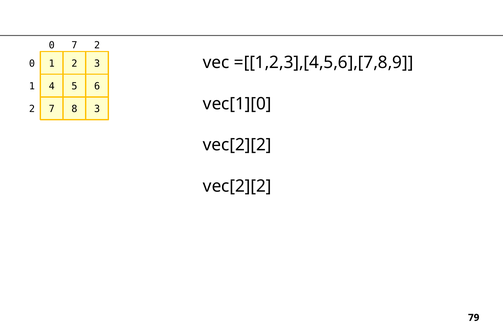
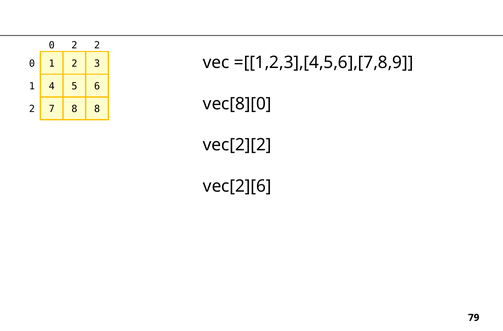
0 7: 7 -> 2
vec[1][0: vec[1][0 -> vec[8][0
8 3: 3 -> 8
vec[2][2 at (237, 186): vec[2][2 -> vec[2][6
